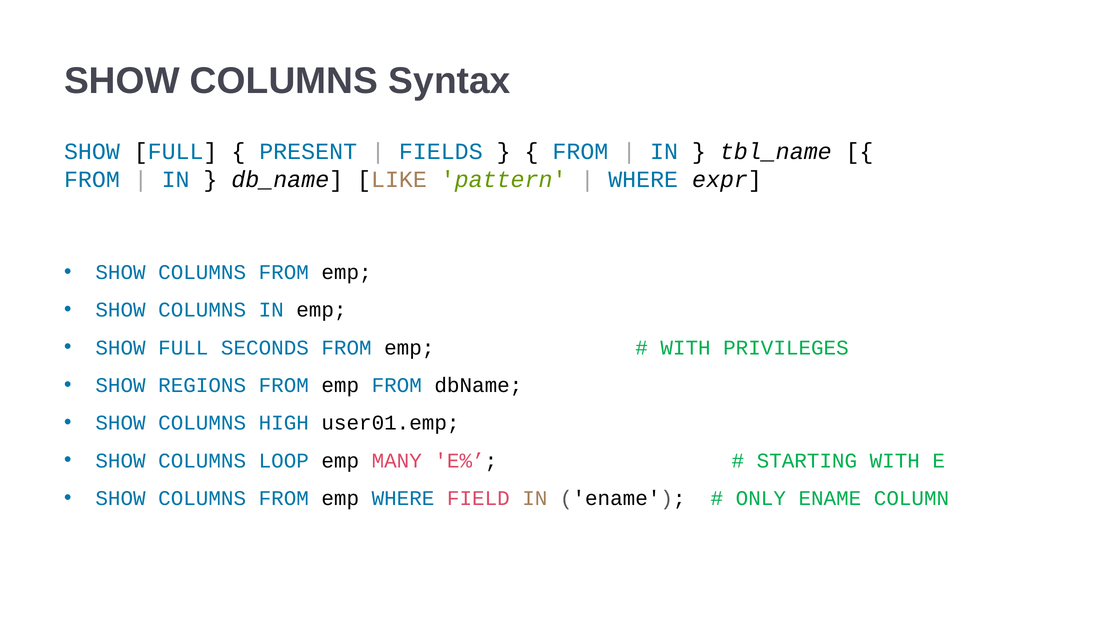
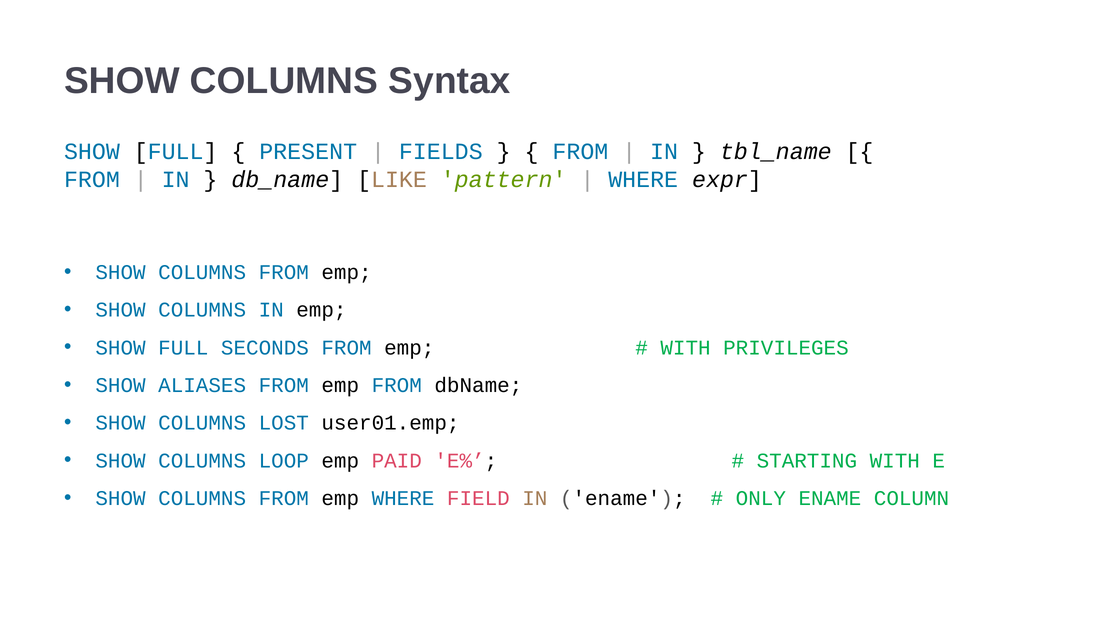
REGIONS: REGIONS -> ALIASES
HIGH: HIGH -> LOST
MANY: MANY -> PAID
